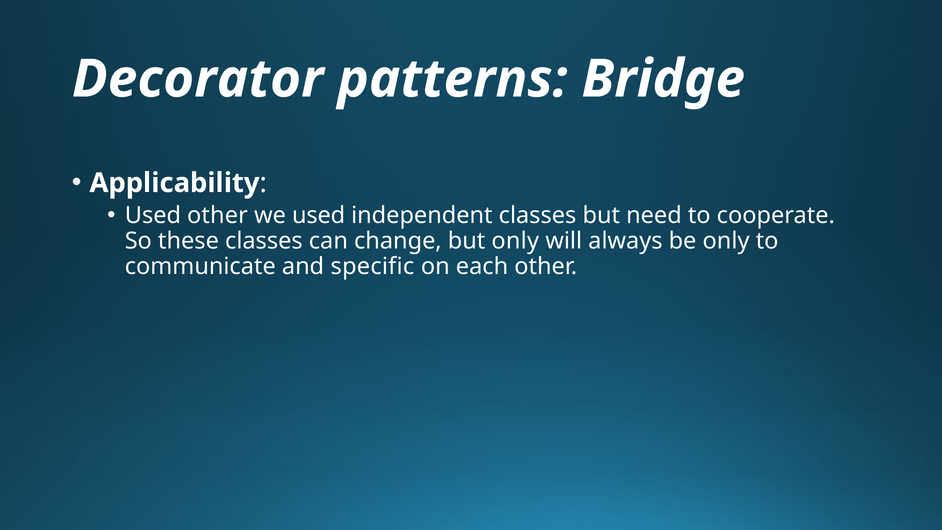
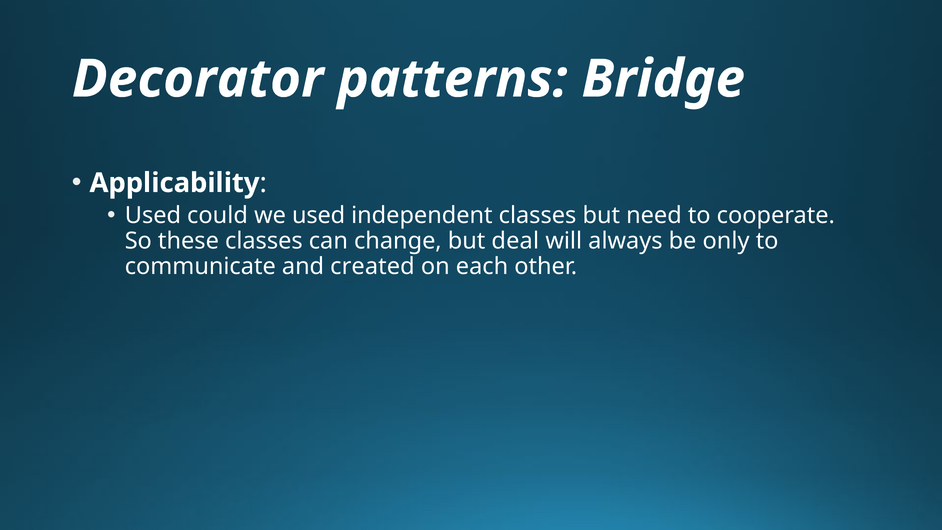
Used other: other -> could
but only: only -> deal
specific: specific -> created
